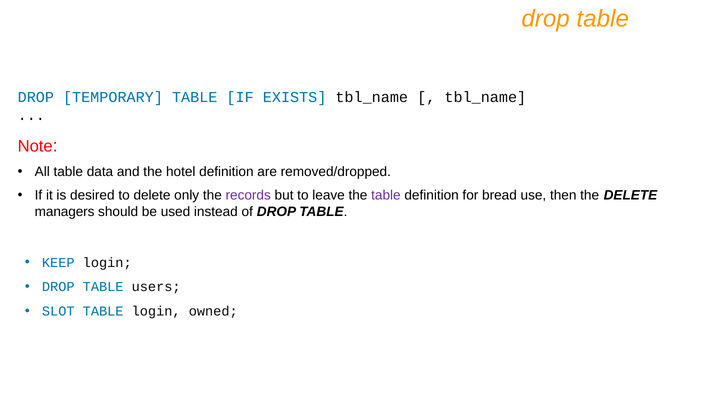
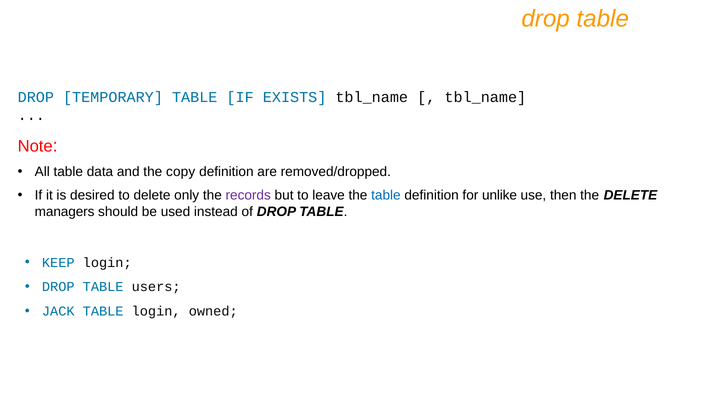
hotel: hotel -> copy
table at (386, 195) colour: purple -> blue
bread: bread -> unlike
SLOT: SLOT -> JACK
